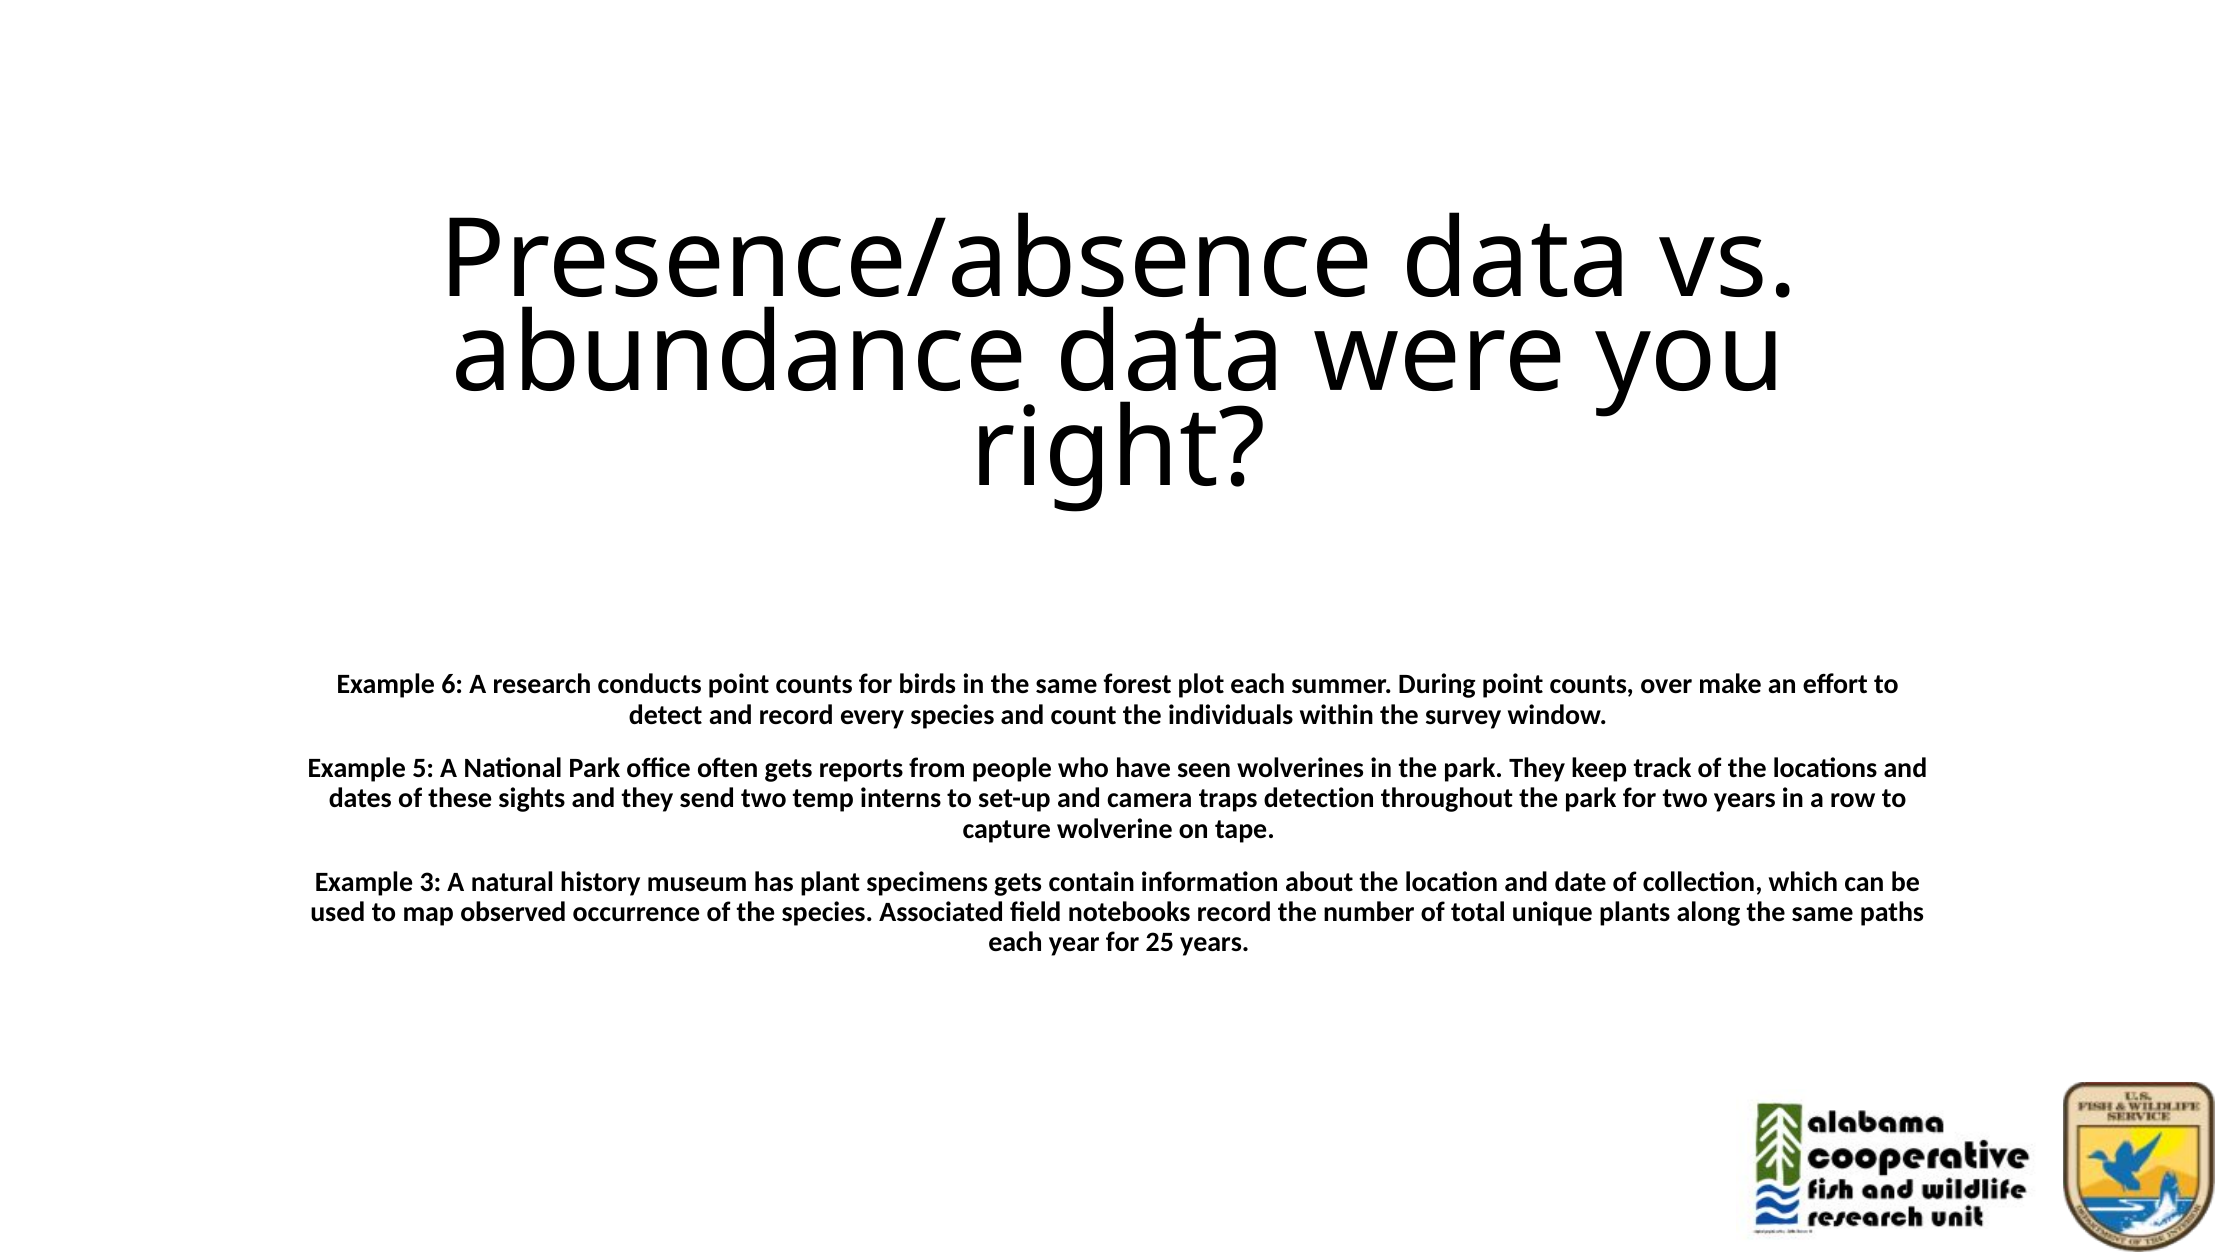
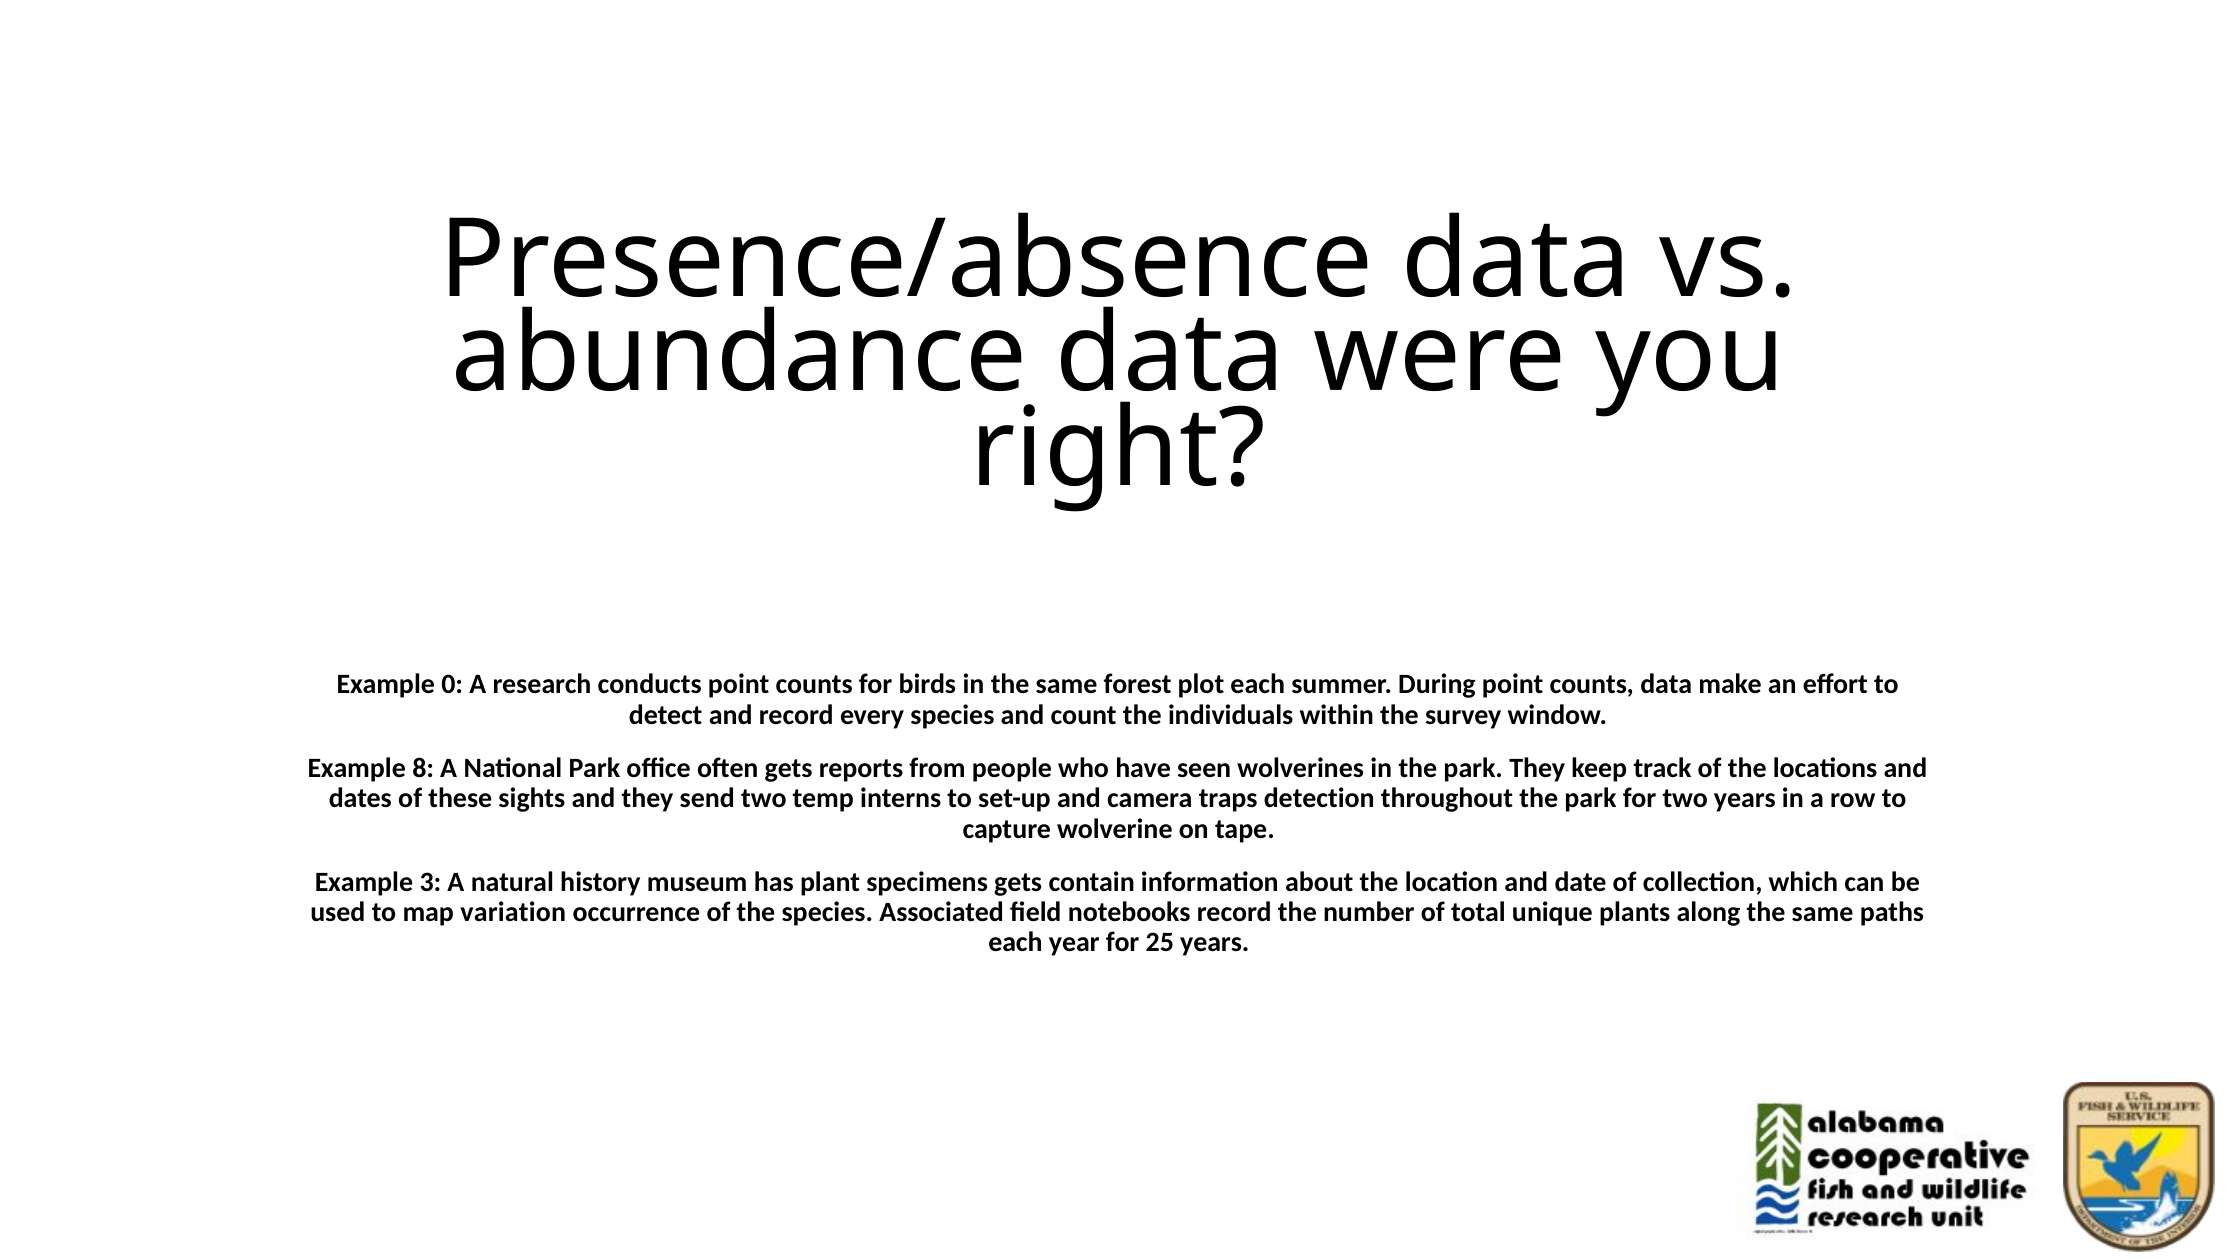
6: 6 -> 0
counts over: over -> data
5: 5 -> 8
observed: observed -> variation
